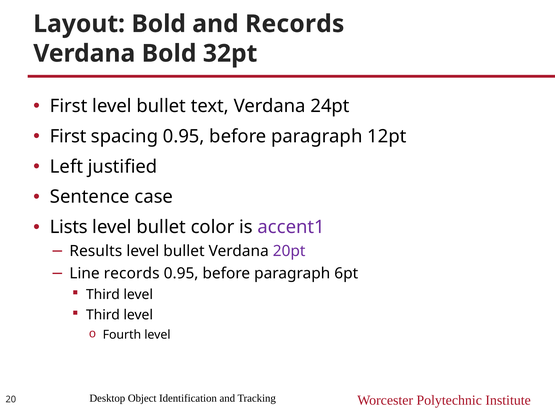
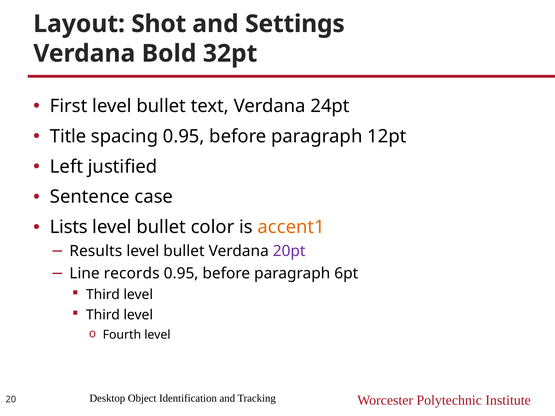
Layout Bold: Bold -> Shot
and Records: Records -> Settings
First at (68, 136): First -> Title
accent1 colour: purple -> orange
